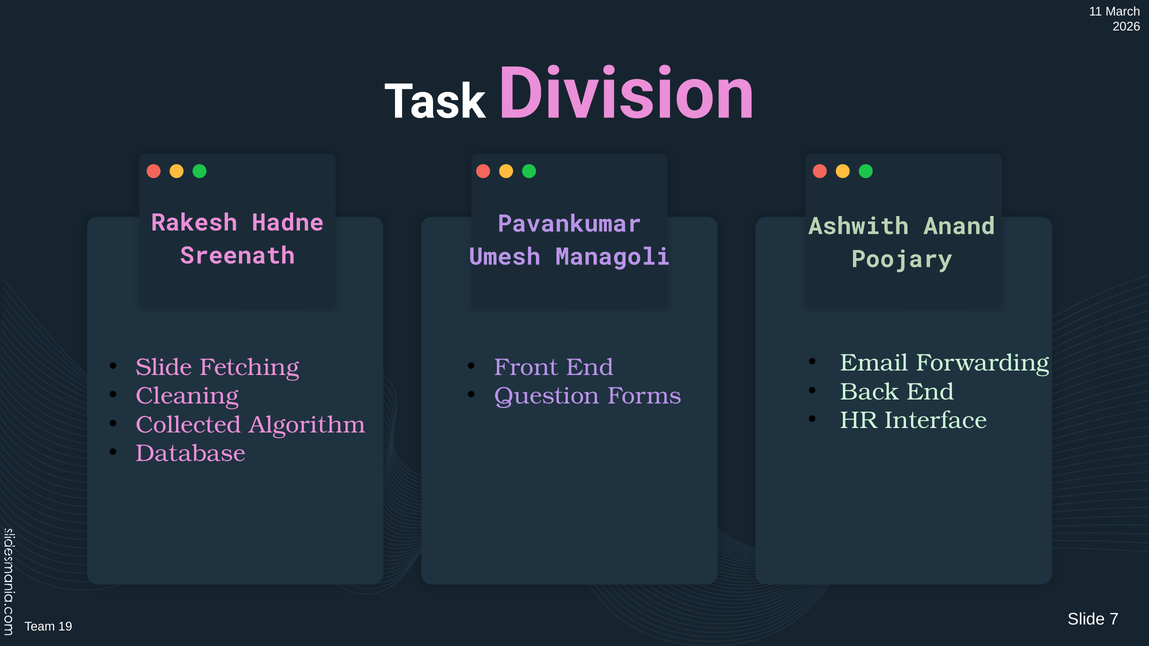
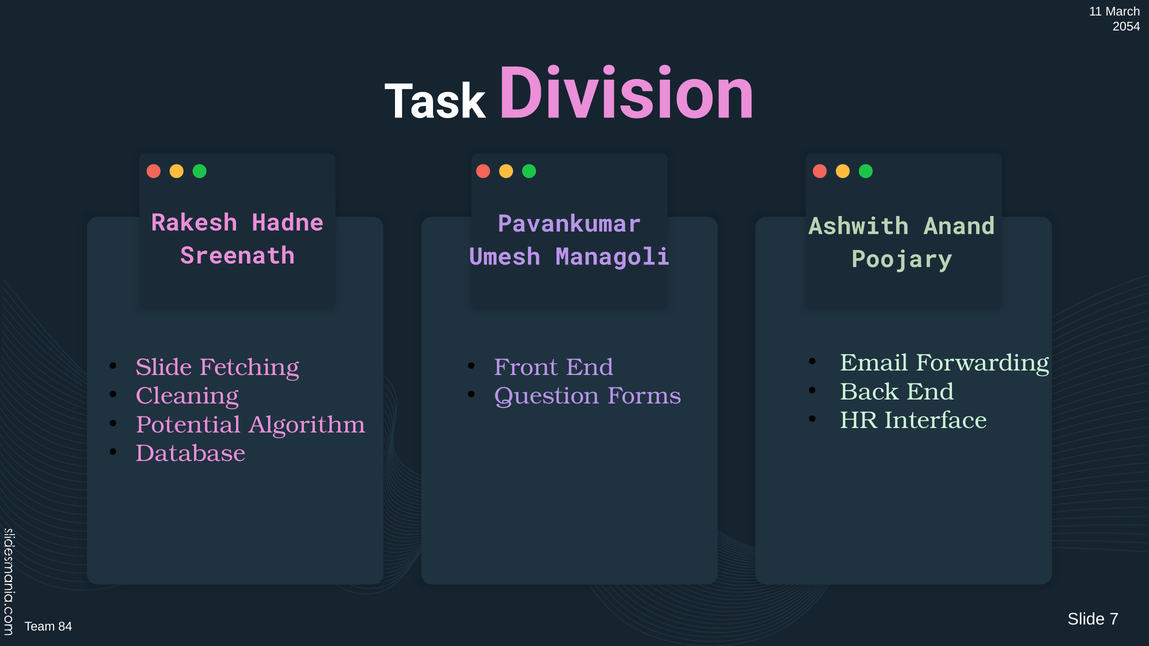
2026: 2026 -> 2054
Collected: Collected -> Potential
19: 19 -> 84
